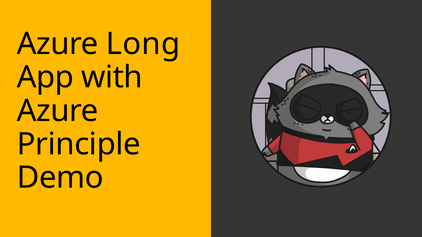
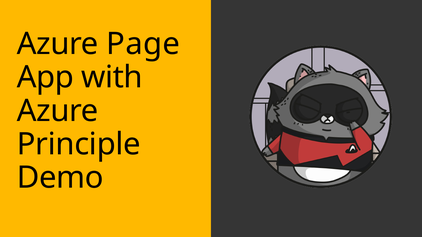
Long: Long -> Page
